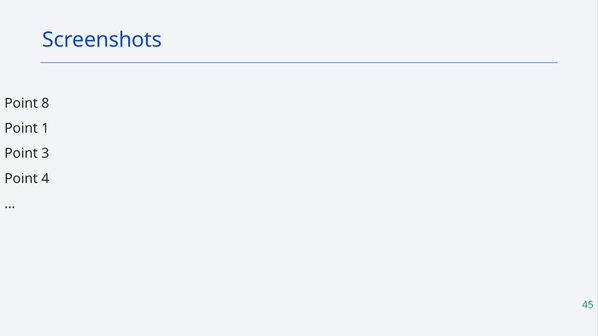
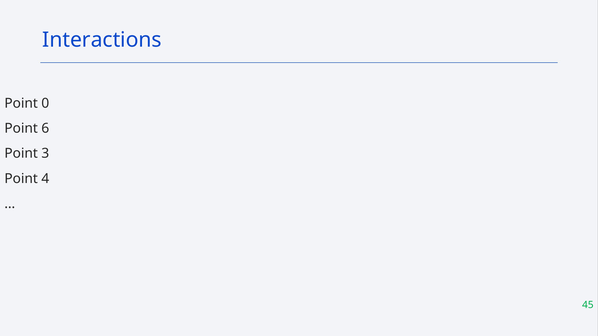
Screenshots: Screenshots -> Interactions
8: 8 -> 0
1: 1 -> 6
